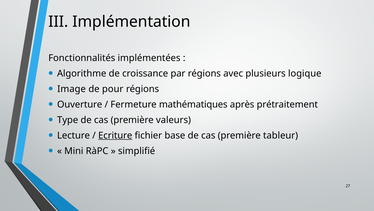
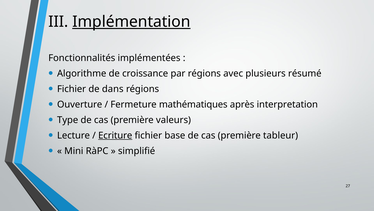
Implémentation underline: none -> present
logique: logique -> résumé
Image at (72, 89): Image -> Fichier
pour: pour -> dans
prétraitement: prétraitement -> interpretation
